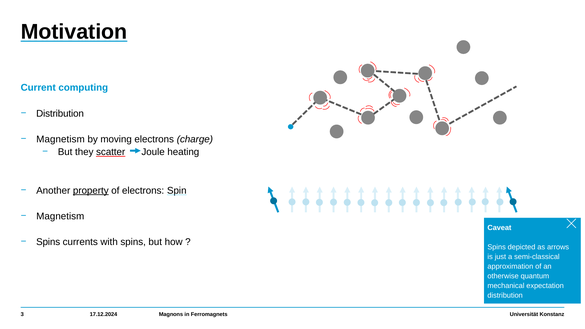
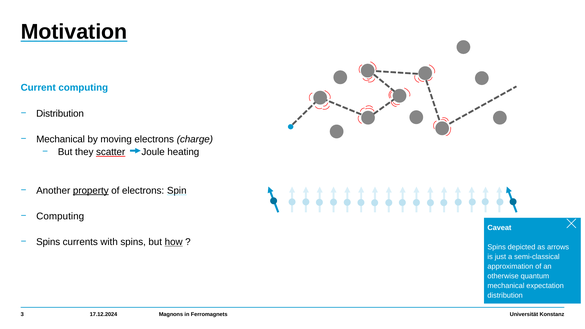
Magnetism at (60, 139): Magnetism -> Mechanical
Magnetism at (60, 216): Magnetism -> Computing
how underline: none -> present
